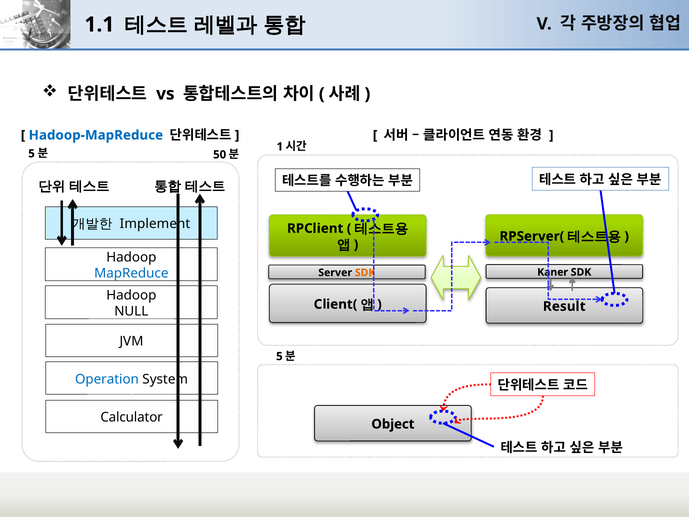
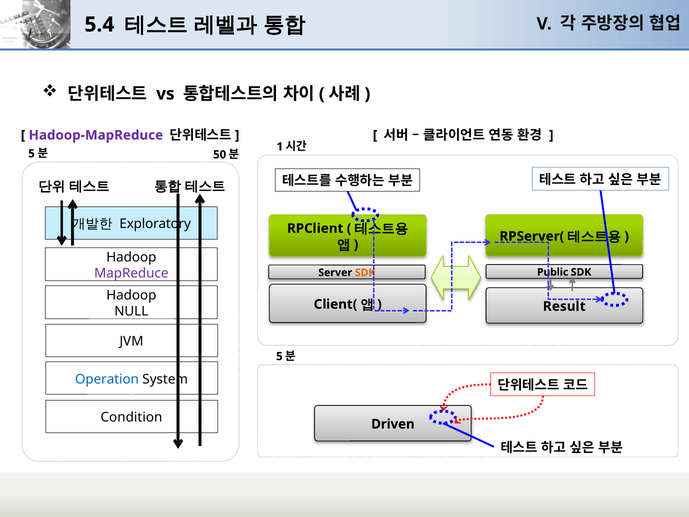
1.1: 1.1 -> 5.4
Hadoop-MapReduce colour: blue -> purple
Implement: Implement -> Exploratory
MapReduce colour: blue -> purple
Kaner: Kaner -> Public
Calculator: Calculator -> Condition
Object: Object -> Driven
